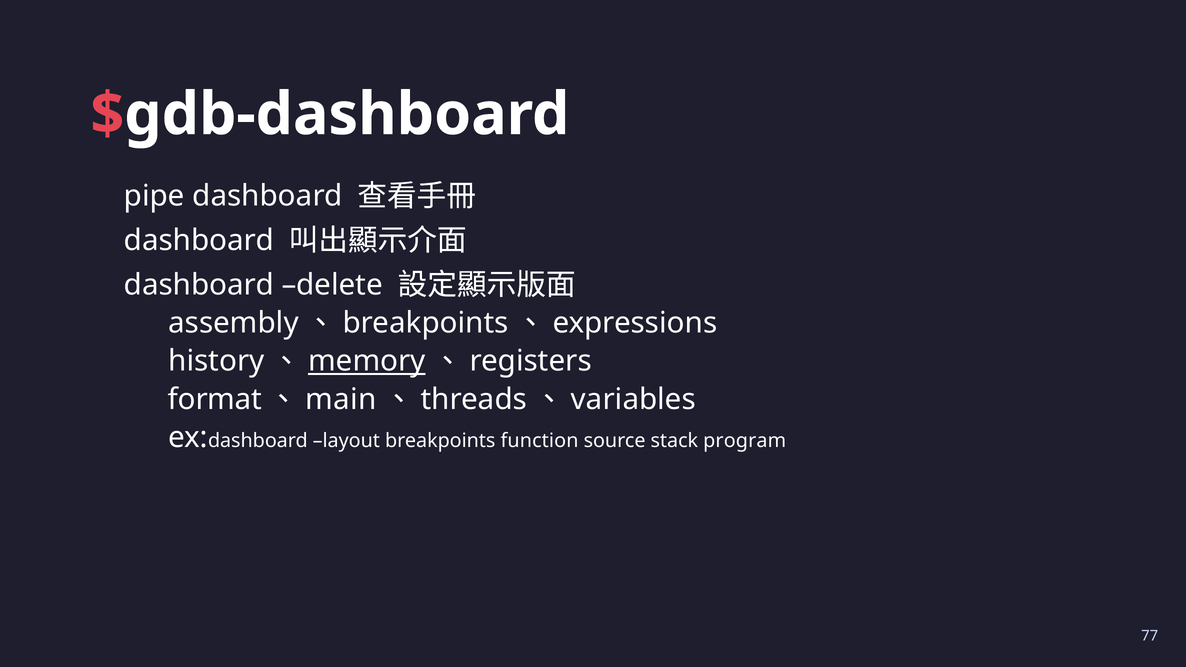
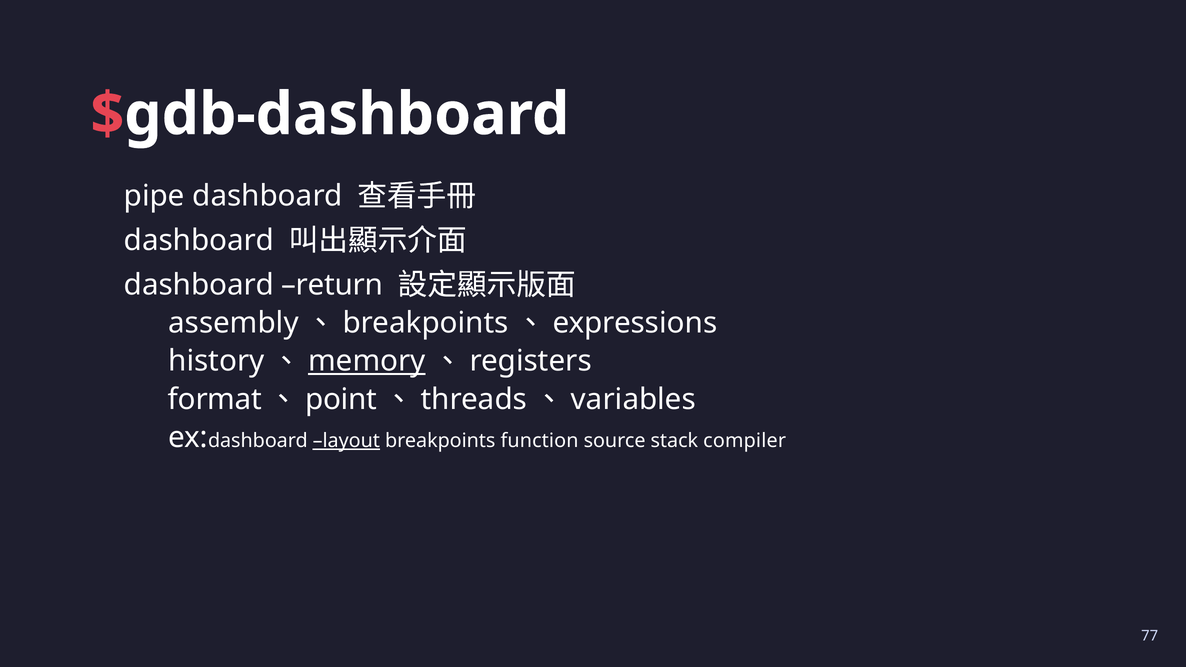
delete: delete -> return
main: main -> point
layout underline: none -> present
program: program -> compiler
